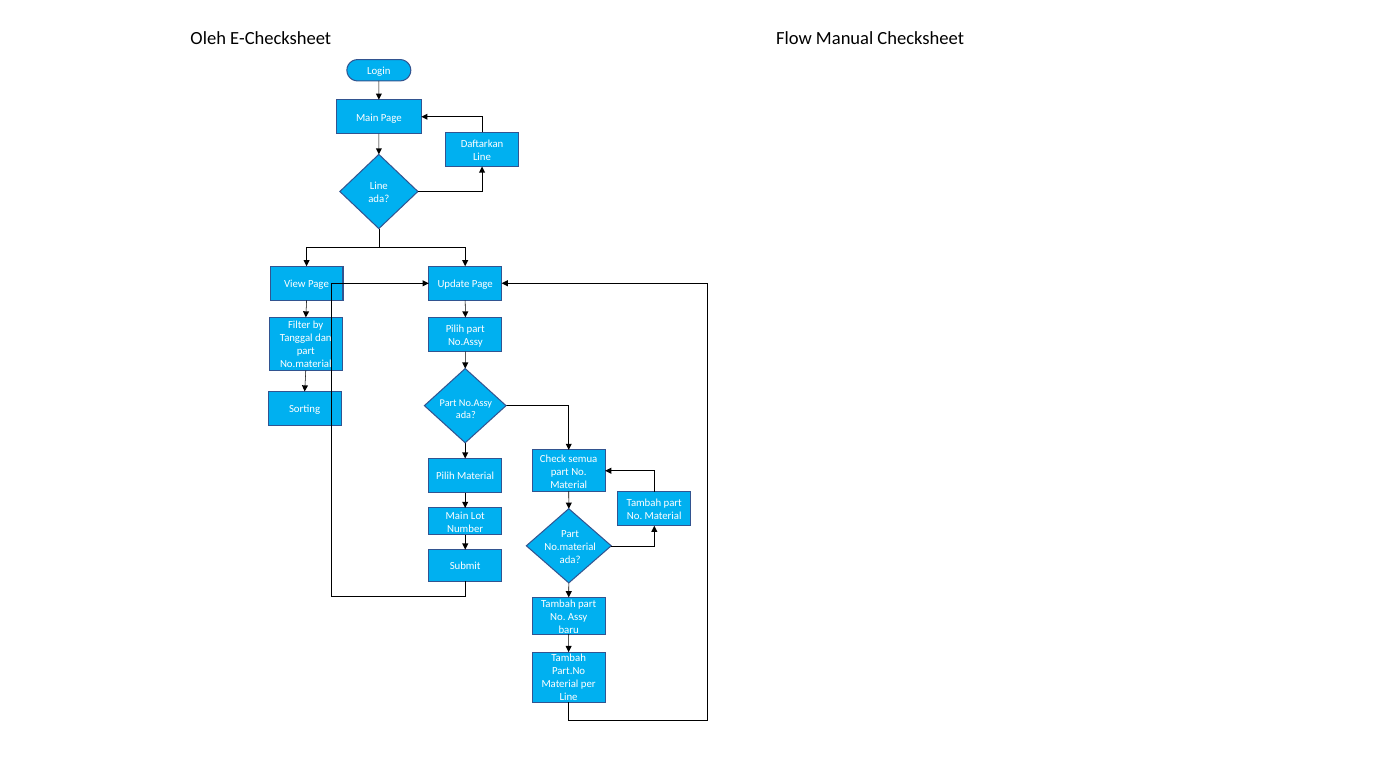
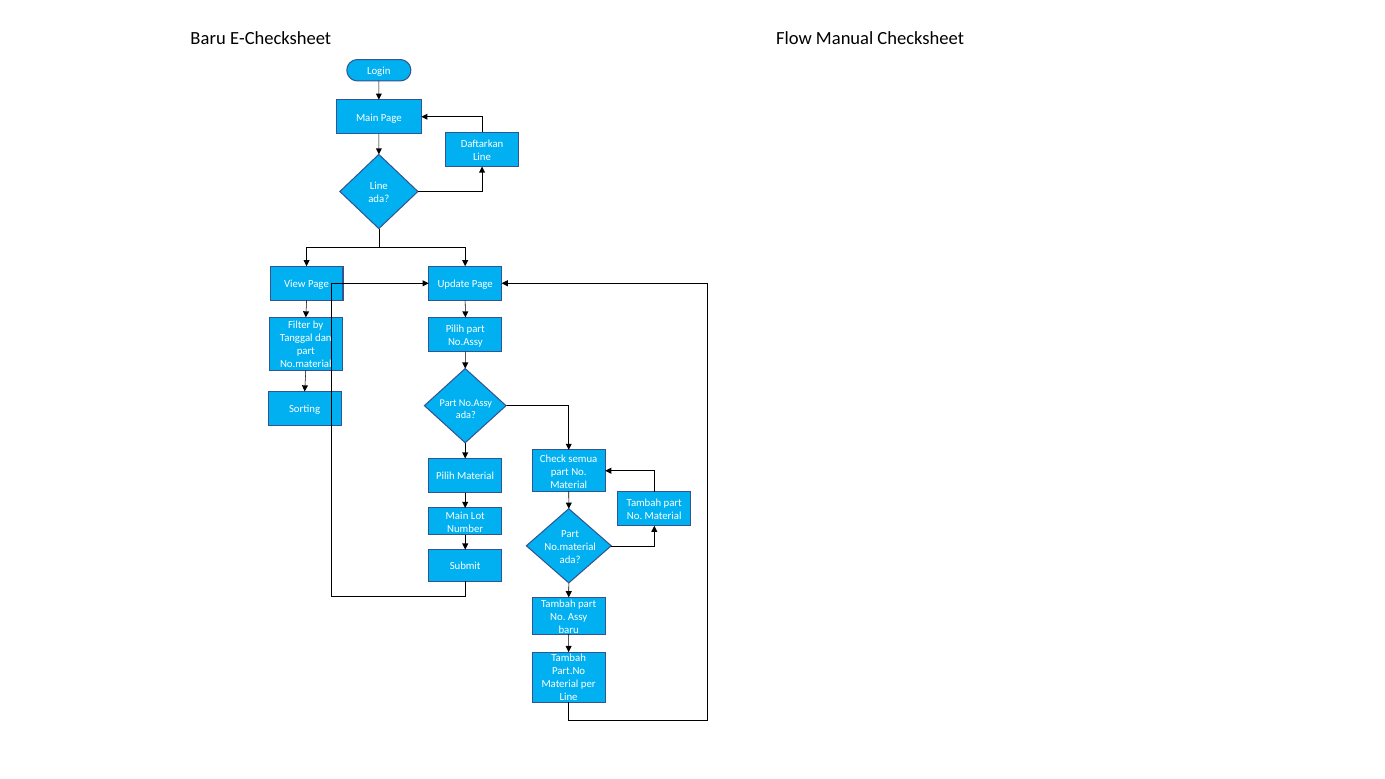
Oleh at (208, 38): Oleh -> Baru
